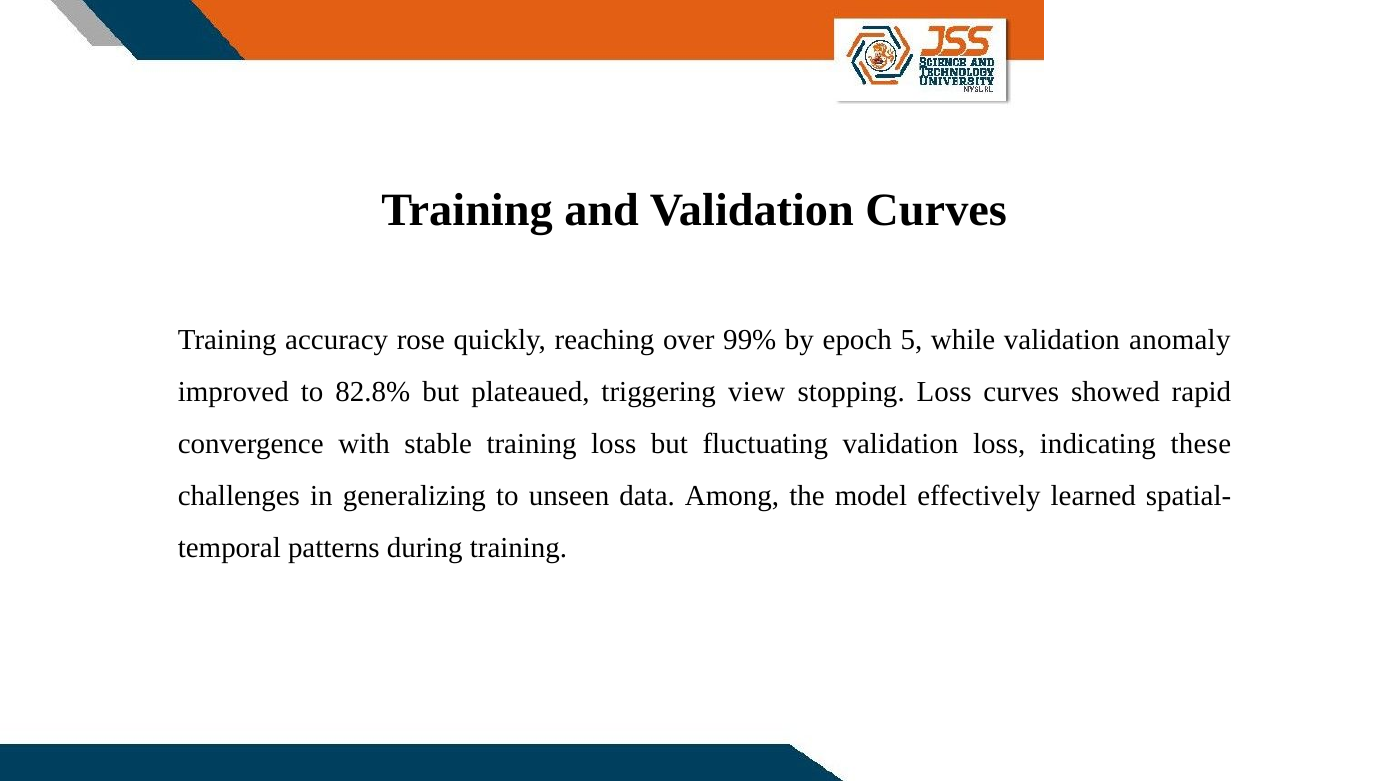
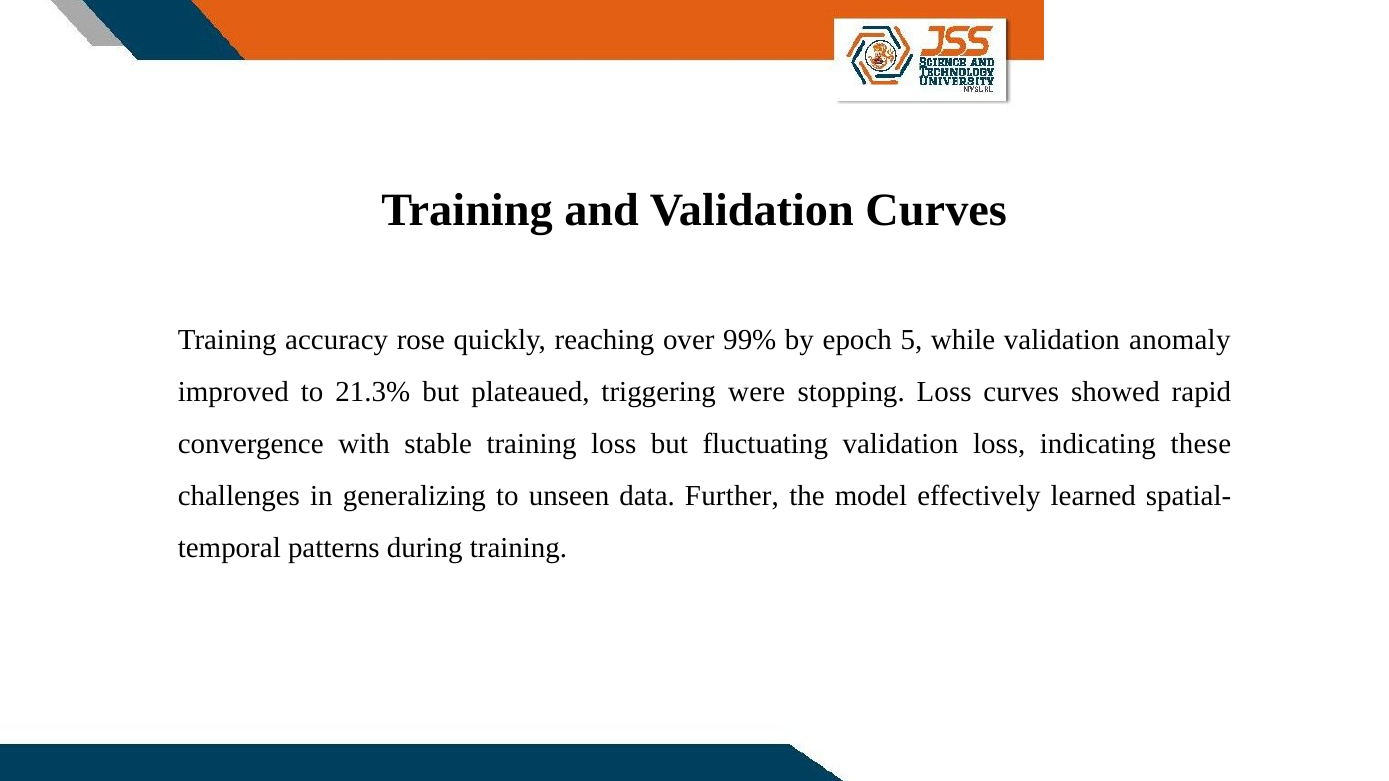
82.8%: 82.8% -> 21.3%
view: view -> were
Among: Among -> Further
